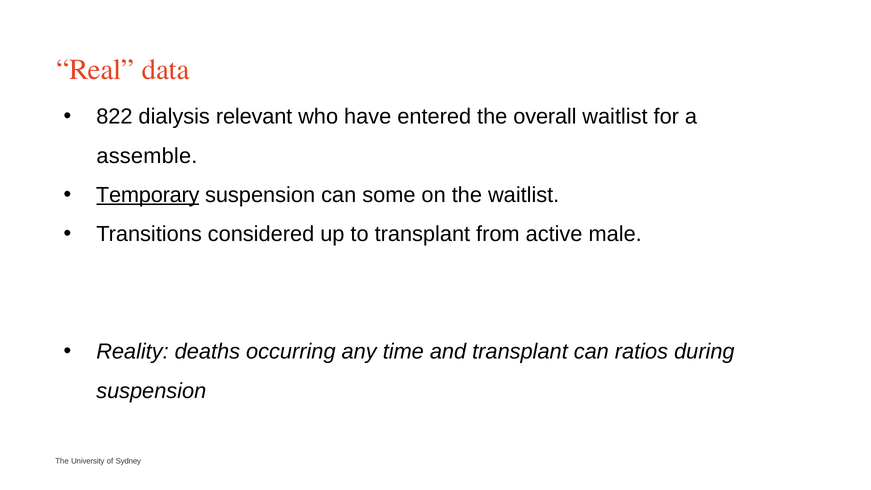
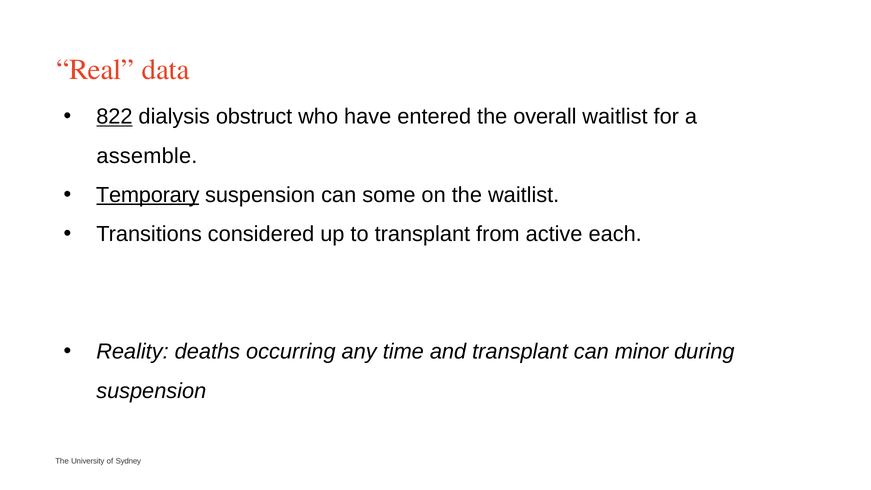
822 underline: none -> present
relevant: relevant -> obstruct
male: male -> each
ratios: ratios -> minor
